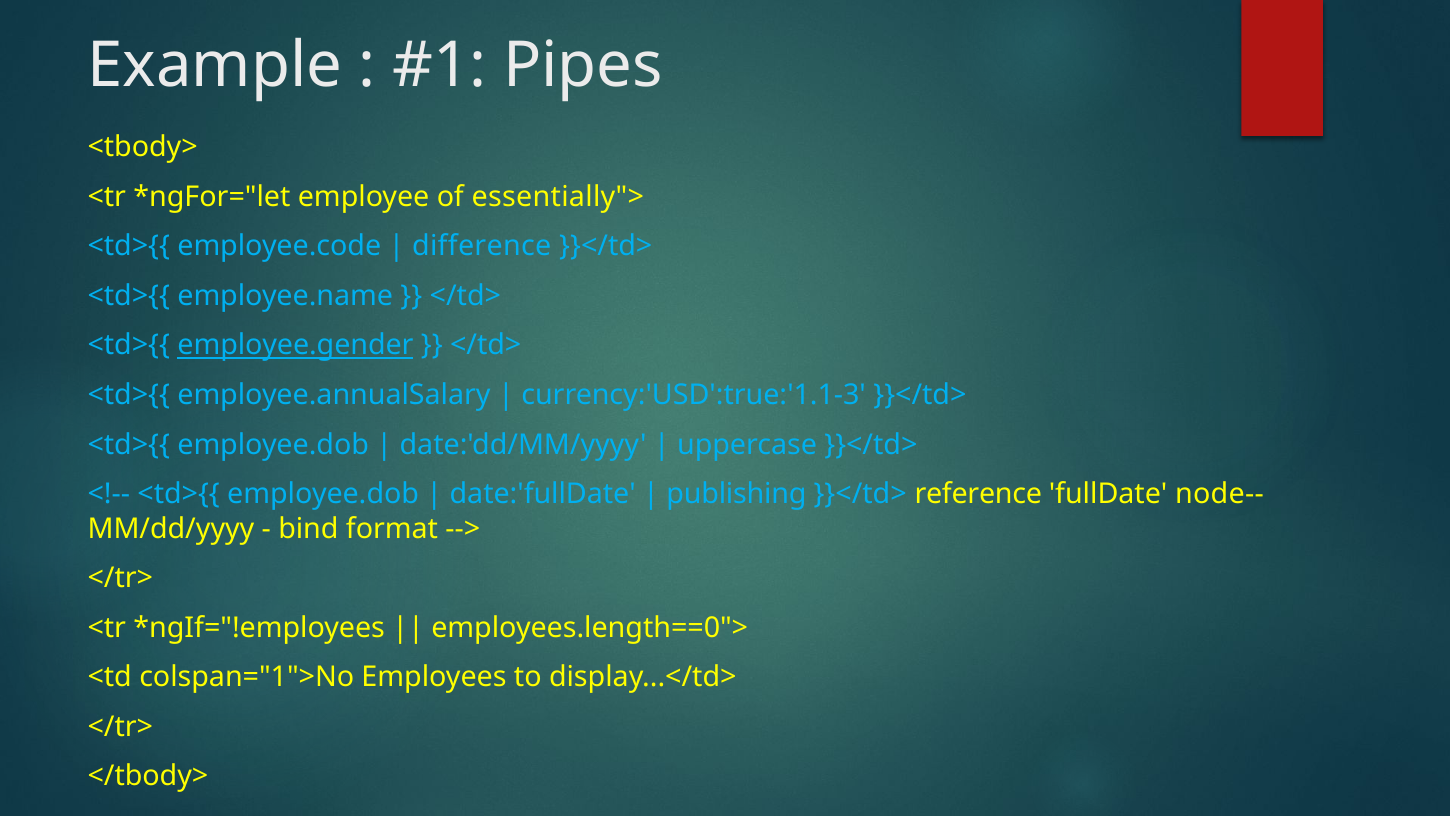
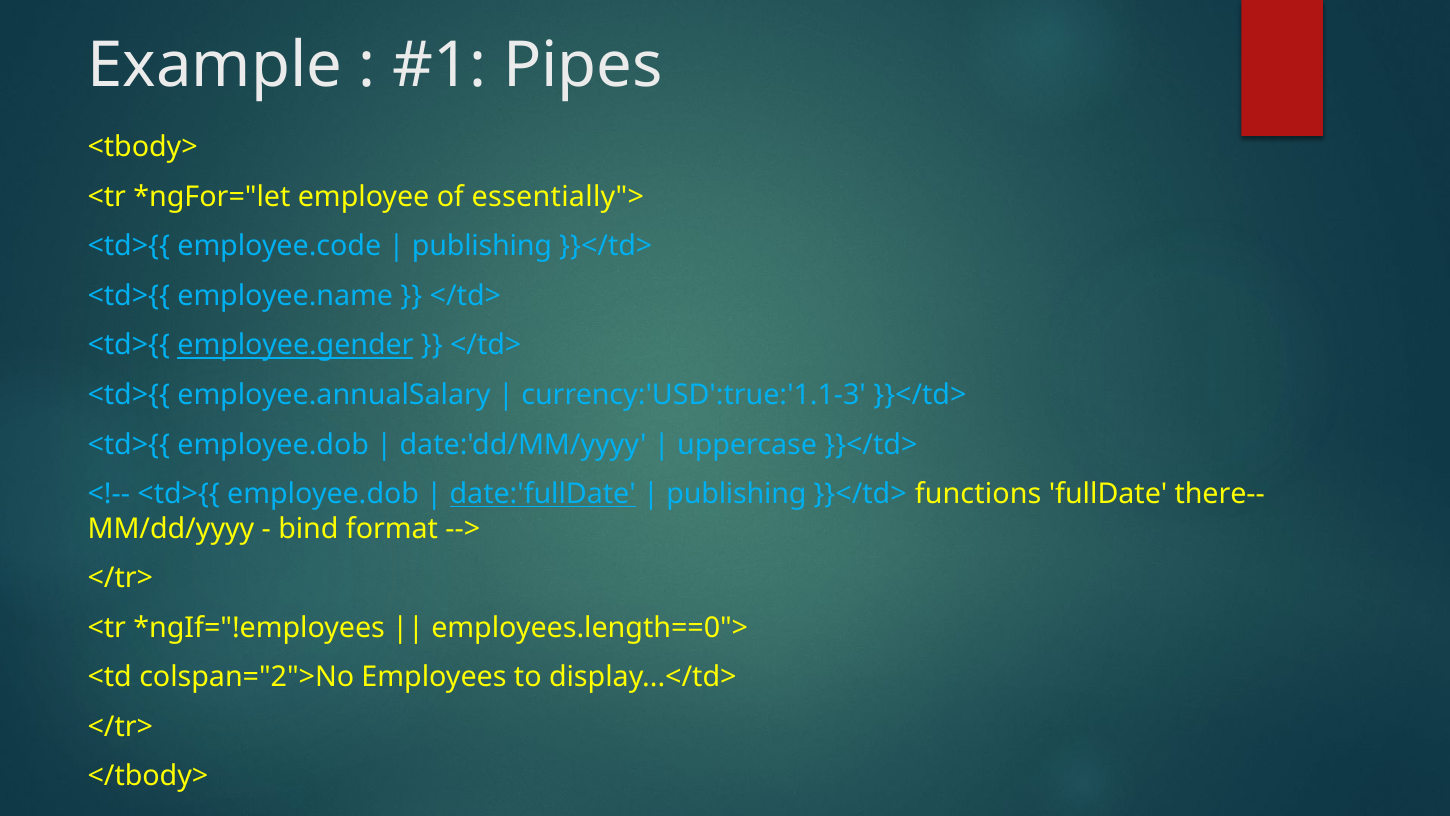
difference at (482, 246): difference -> publishing
date:'fullDate underline: none -> present
reference: reference -> functions
node--: node-- -> there--
colspan="1">No: colspan="1">No -> colspan="2">No
